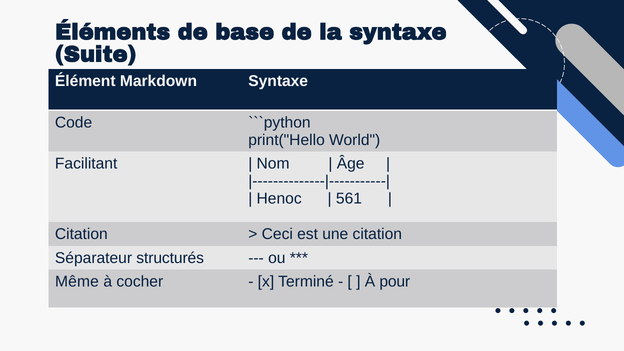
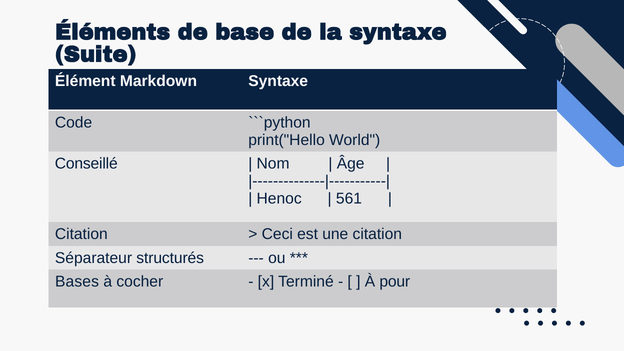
Facilitant: Facilitant -> Conseillé
Même: Même -> Bases
